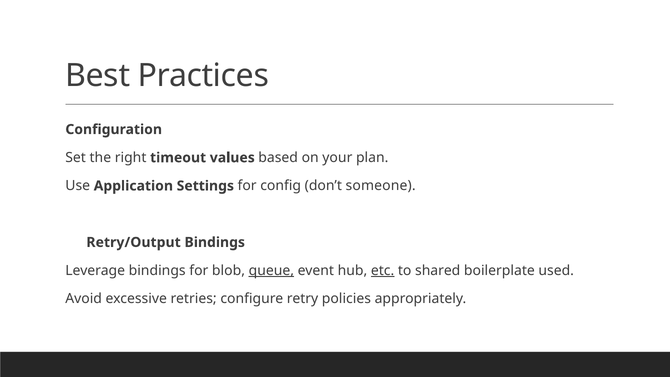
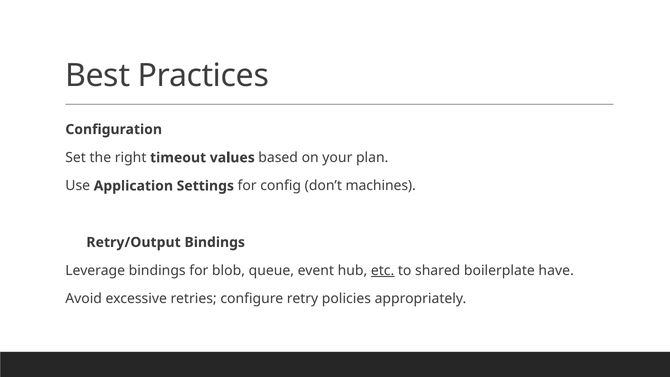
someone: someone -> machines
queue underline: present -> none
used: used -> have
